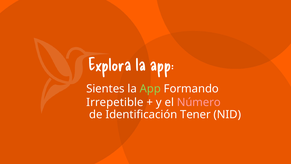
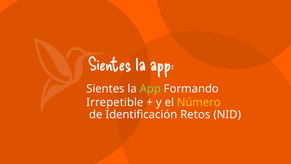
Explora at (110, 65): Explora -> Sientes
Número colour: pink -> yellow
Tener: Tener -> Retos
